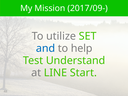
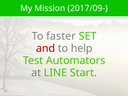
utilize: utilize -> faster
and colour: blue -> red
Understand: Understand -> Automators
